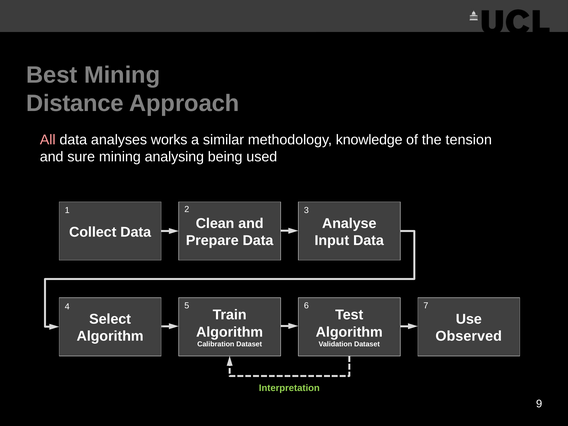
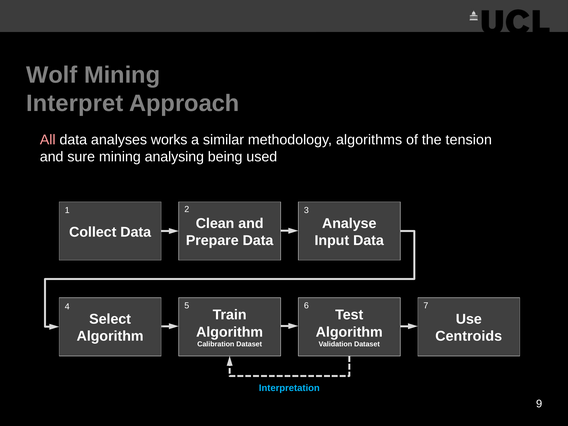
Best: Best -> Wolf
Distance: Distance -> Interpret
knowledge: knowledge -> algorithms
Observed: Observed -> Centroids
Interpretation colour: light green -> light blue
